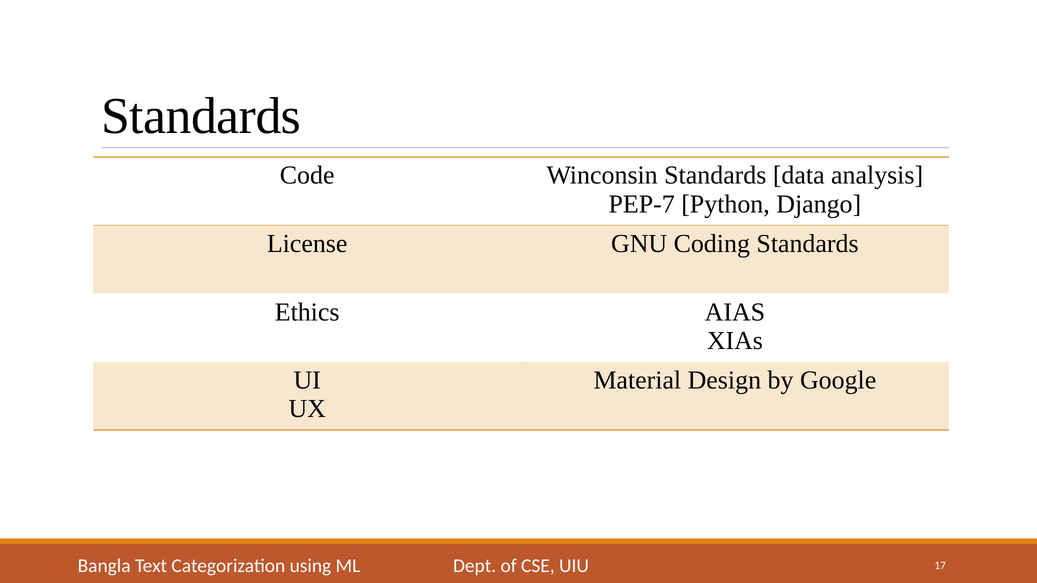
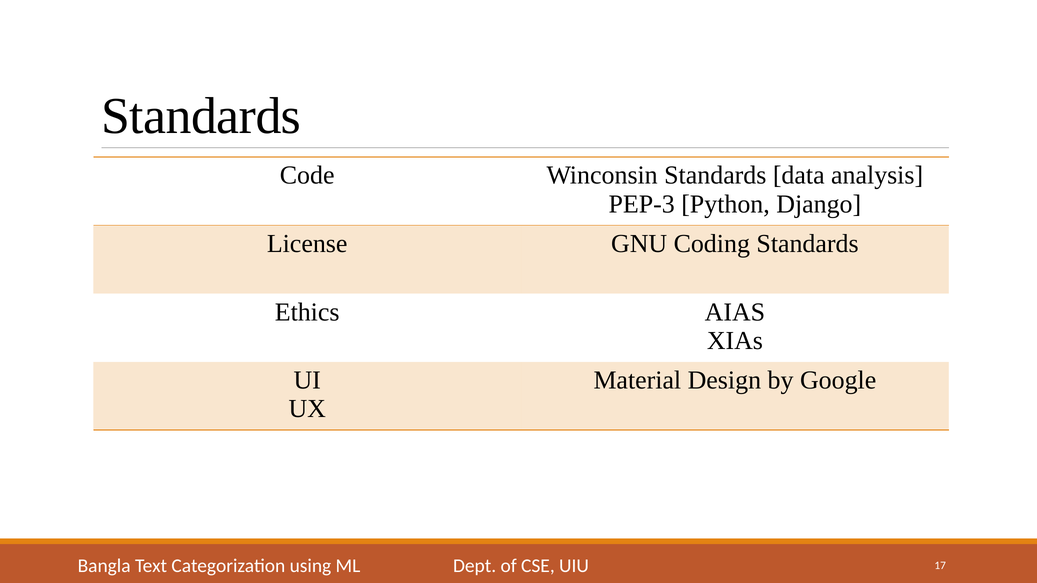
PEP-7: PEP-7 -> PEP-3
